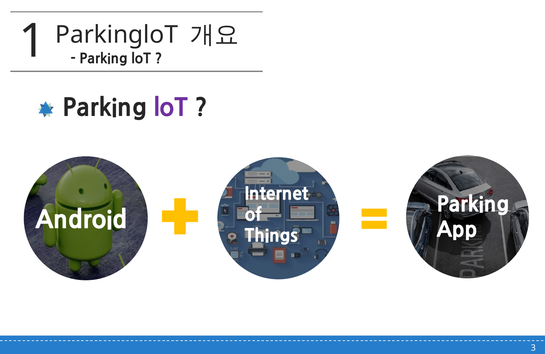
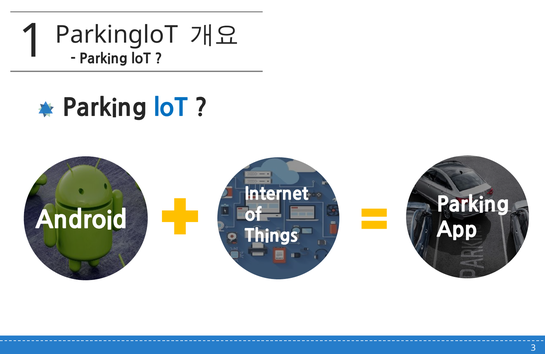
loT at (171, 108) colour: purple -> blue
